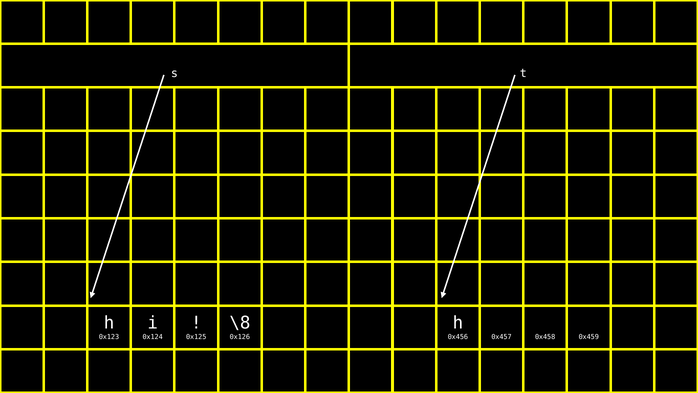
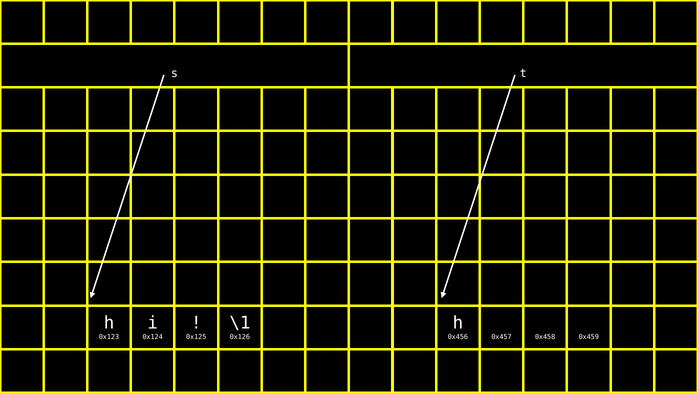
\8: \8 -> \1
